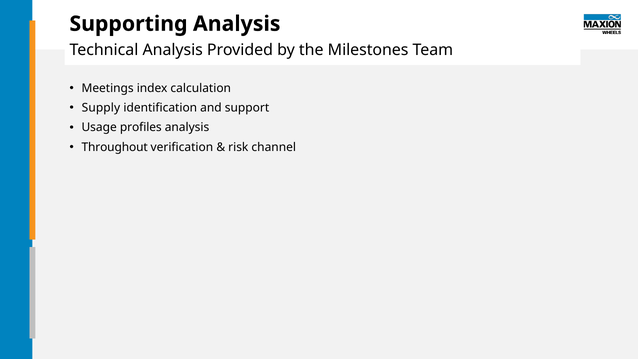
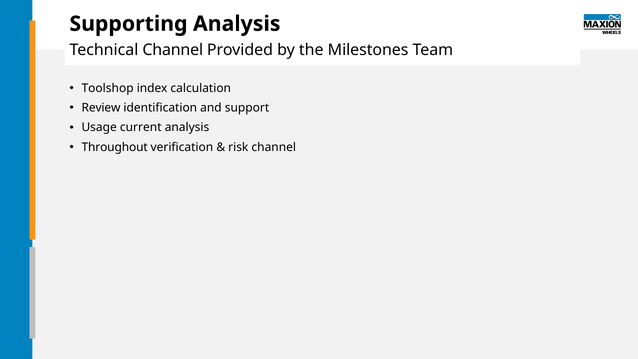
Technical Analysis: Analysis -> Channel
Meetings: Meetings -> Toolshop
Supply: Supply -> Review
profiles: profiles -> current
